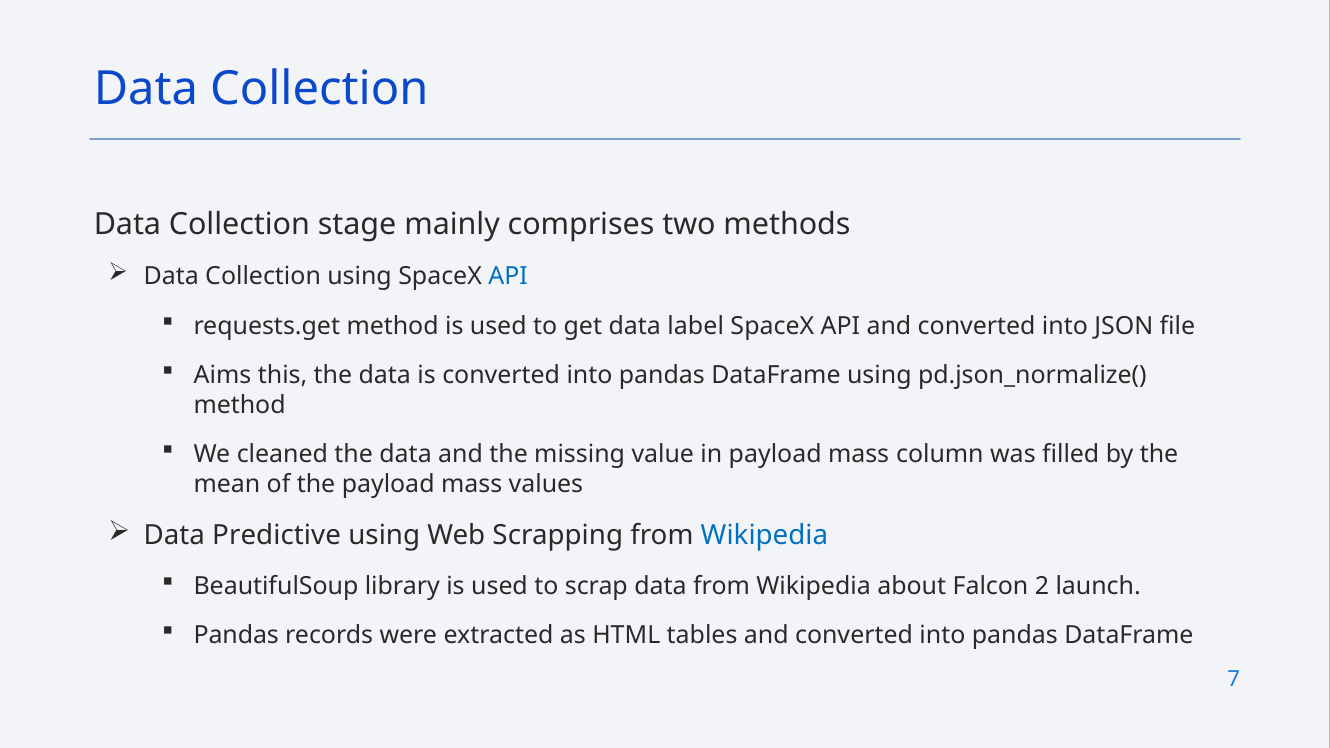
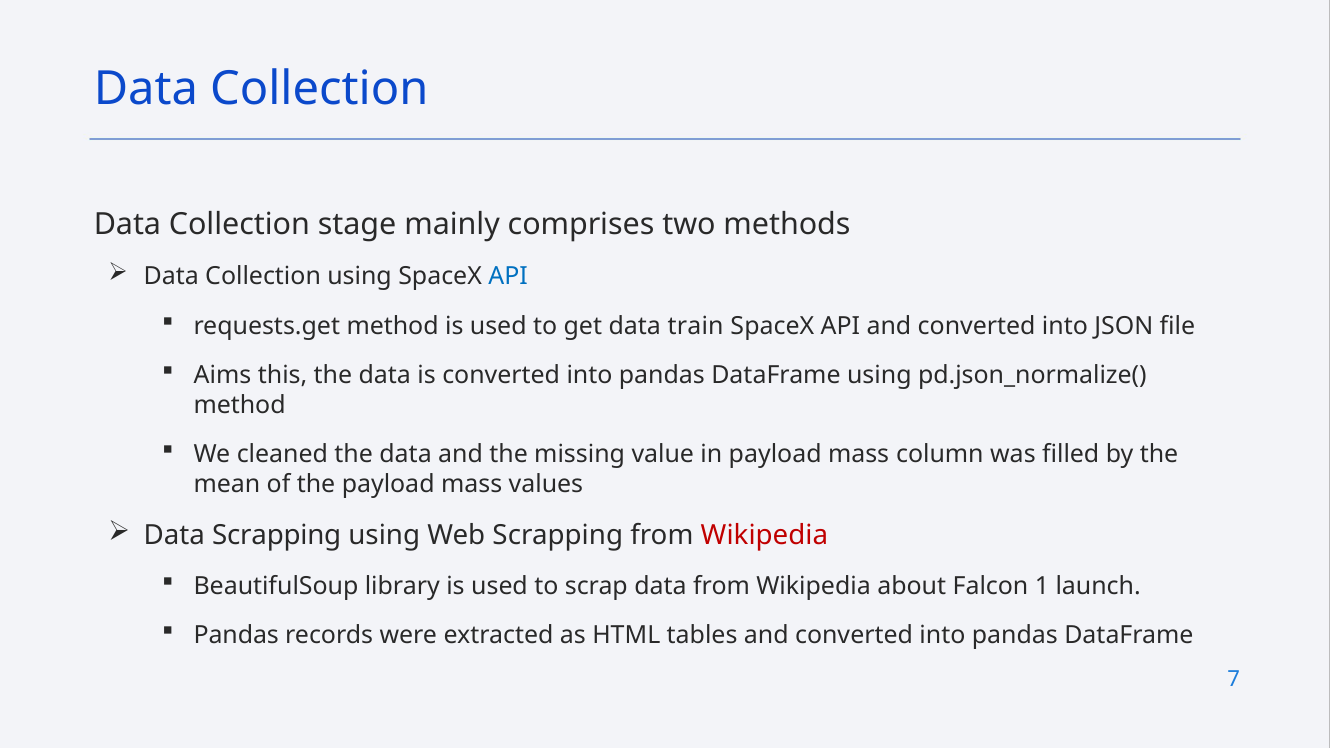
label: label -> train
Data Predictive: Predictive -> Scrapping
Wikipedia at (764, 536) colour: blue -> red
2: 2 -> 1
